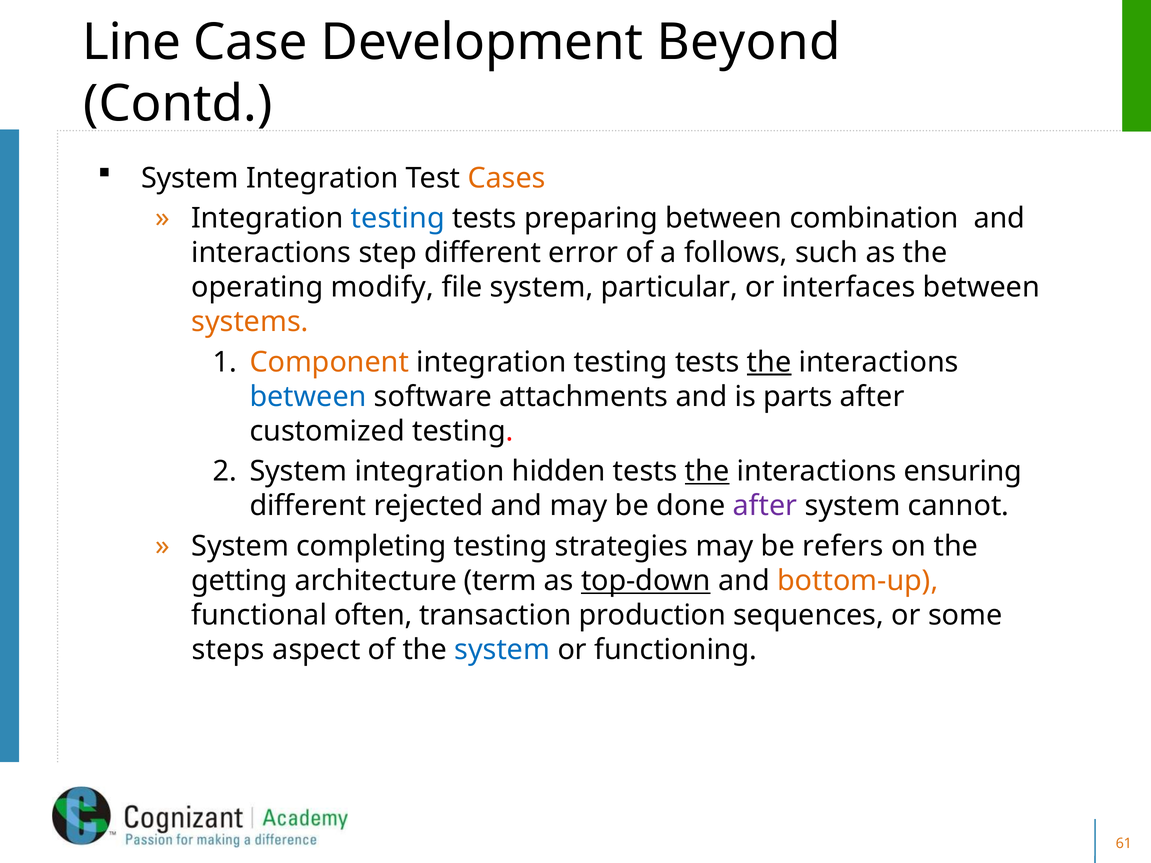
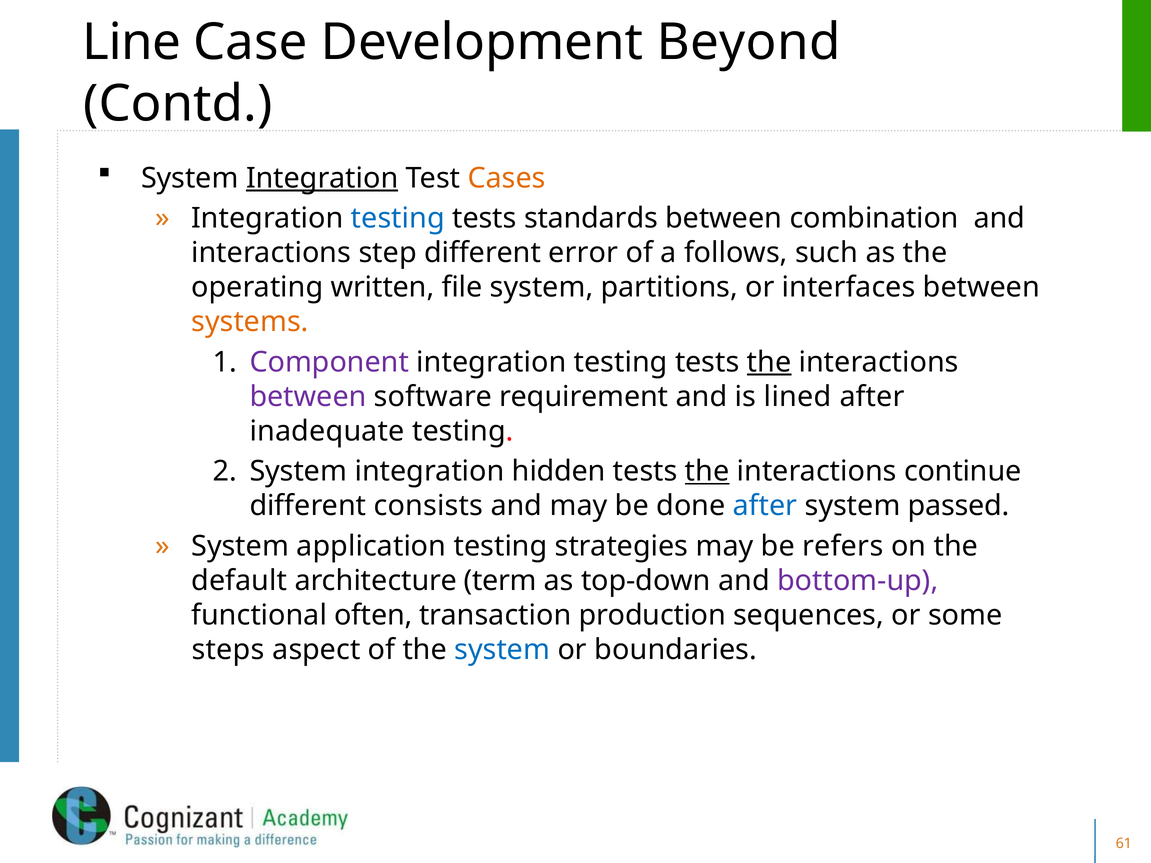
Integration at (322, 178) underline: none -> present
preparing: preparing -> standards
modify: modify -> written
particular: particular -> partitions
Component colour: orange -> purple
between at (308, 397) colour: blue -> purple
attachments: attachments -> requirement
parts: parts -> lined
customized: customized -> inadequate
ensuring: ensuring -> continue
rejected: rejected -> consists
after at (765, 506) colour: purple -> blue
cannot: cannot -> passed
completing: completing -> application
getting: getting -> default
top-down underline: present -> none
bottom-up colour: orange -> purple
functioning: functioning -> boundaries
